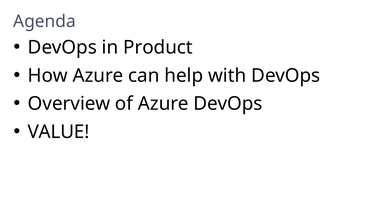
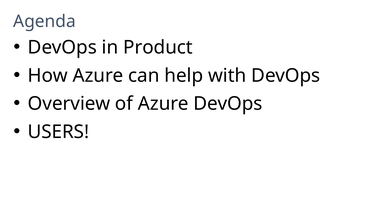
VALUE: VALUE -> USERS
